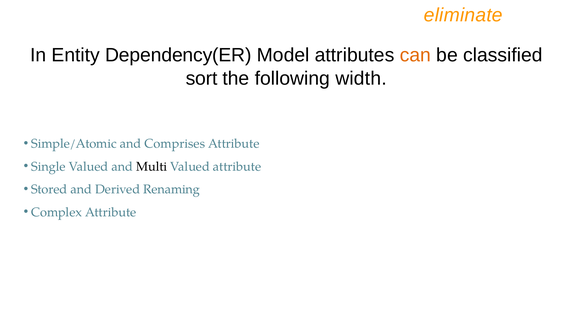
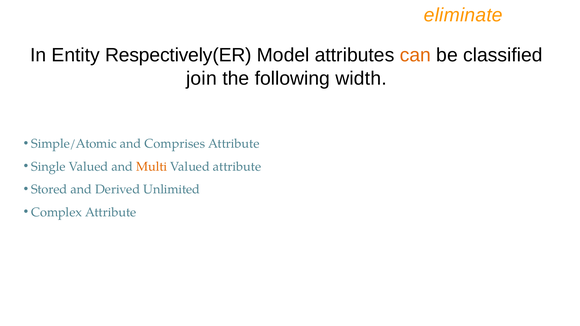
Dependency(ER: Dependency(ER -> Respectively(ER
sort: sort -> join
Multi colour: black -> orange
Renaming: Renaming -> Unlimited
